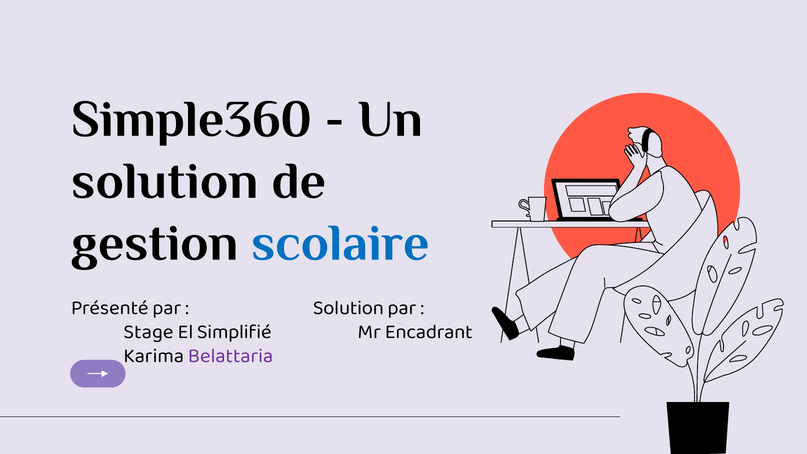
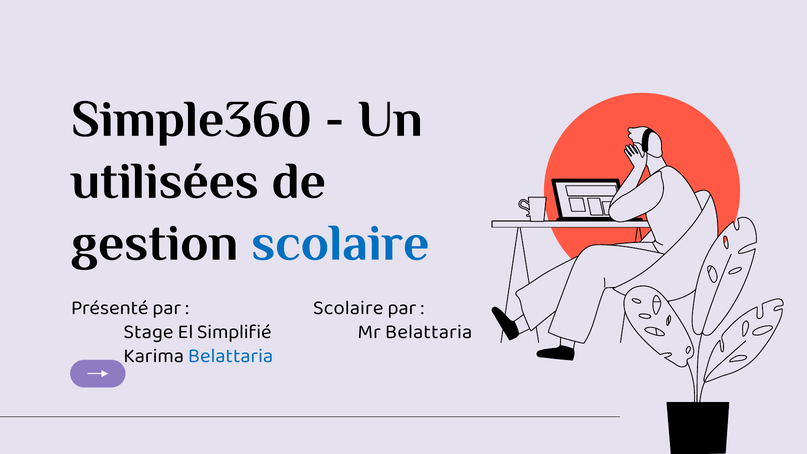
solution at (165, 181): solution -> utilisées
Solution at (348, 307): Solution -> Scolaire
Mr Encadrant: Encadrant -> Belattaria
Belattaria at (231, 356) colour: purple -> blue
